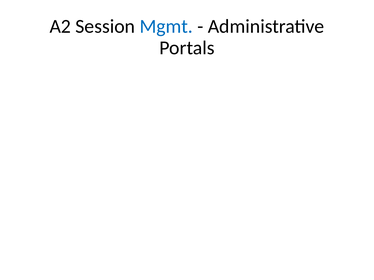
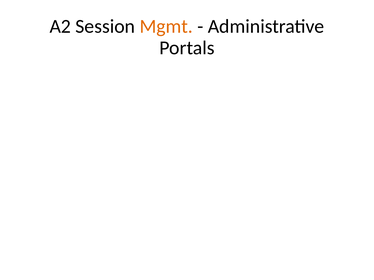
Mgmt colour: blue -> orange
